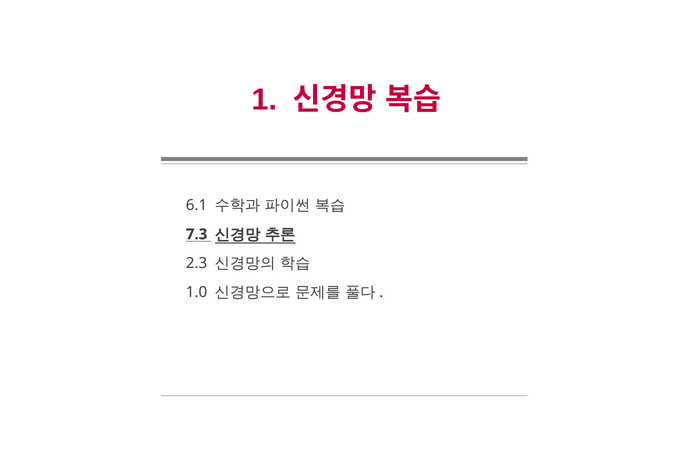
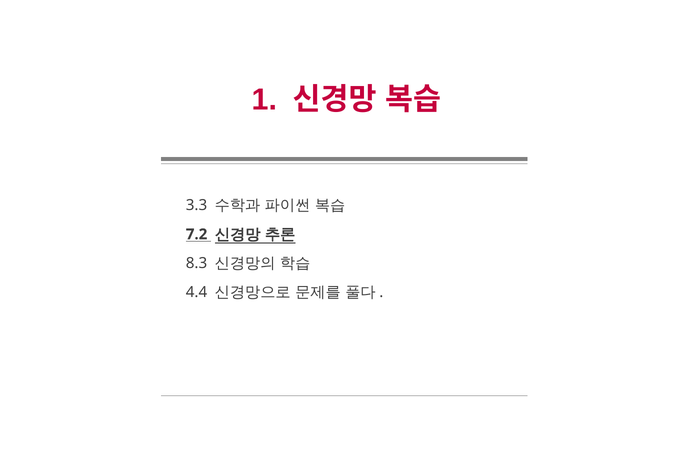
6.1: 6.1 -> 3.3
7.3: 7.3 -> 7.2
2.3: 2.3 -> 8.3
1.0: 1.0 -> 4.4
